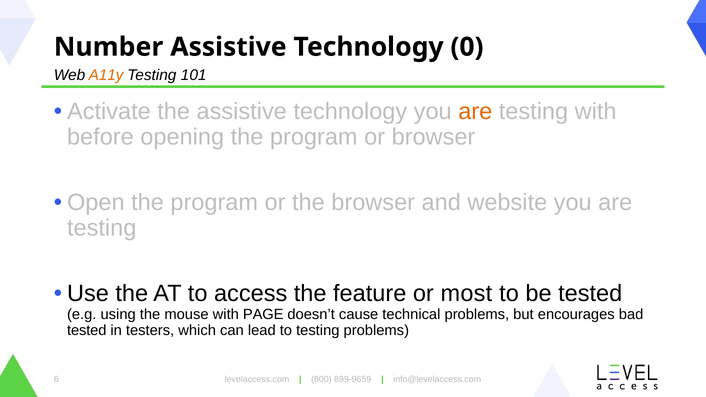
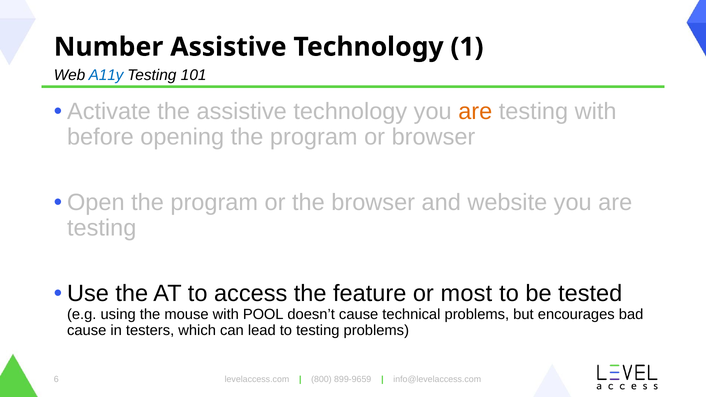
0: 0 -> 1
A11y colour: orange -> blue
PAGE: PAGE -> POOL
tested at (87, 330): tested -> cause
